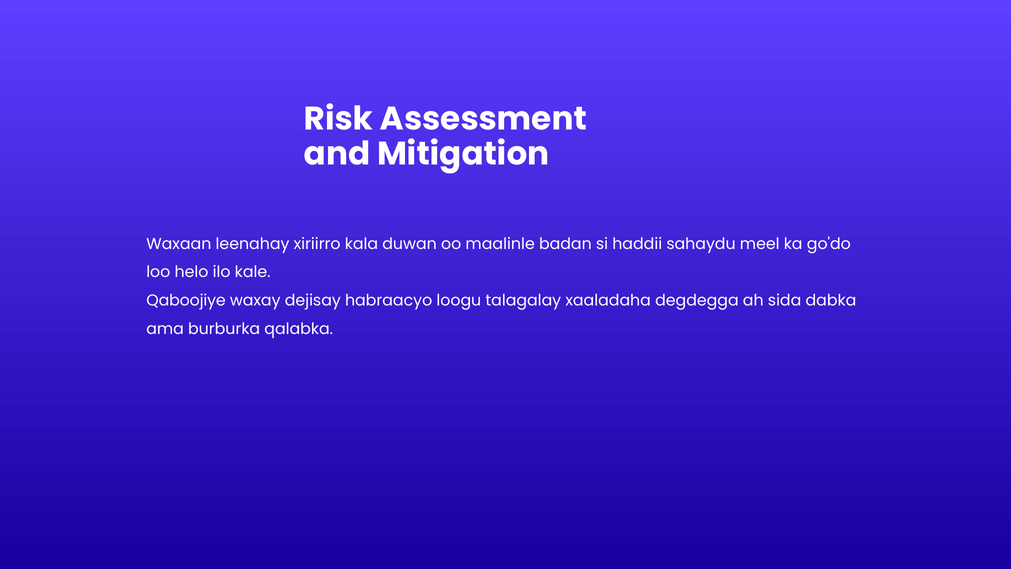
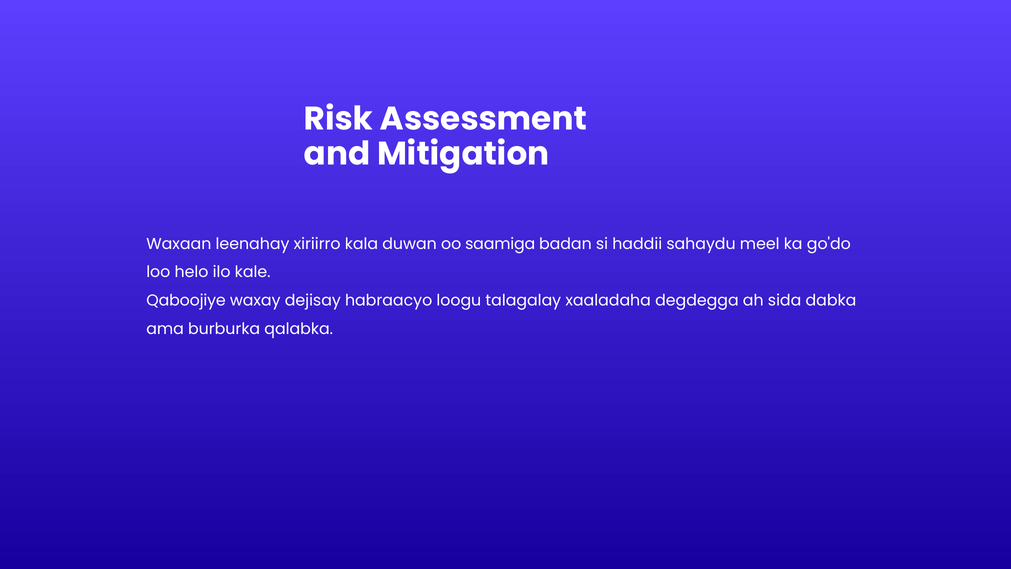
maalinle: maalinle -> saamiga
